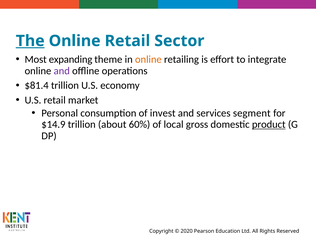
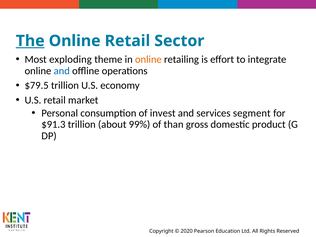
expanding: expanding -> exploding
and at (62, 71) colour: purple -> blue
$81.4: $81.4 -> $79.5
$14.9: $14.9 -> $91.3
60%: 60% -> 99%
local: local -> than
product underline: present -> none
